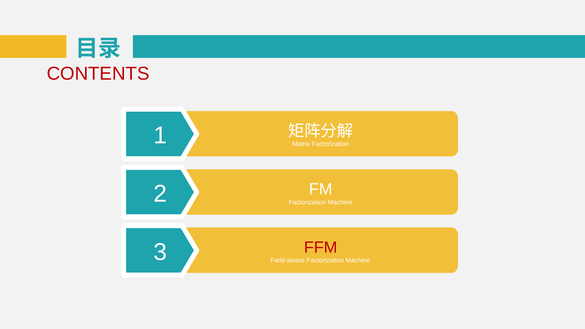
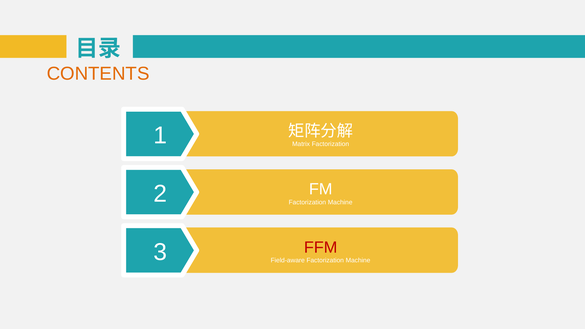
CONTENTS colour: red -> orange
